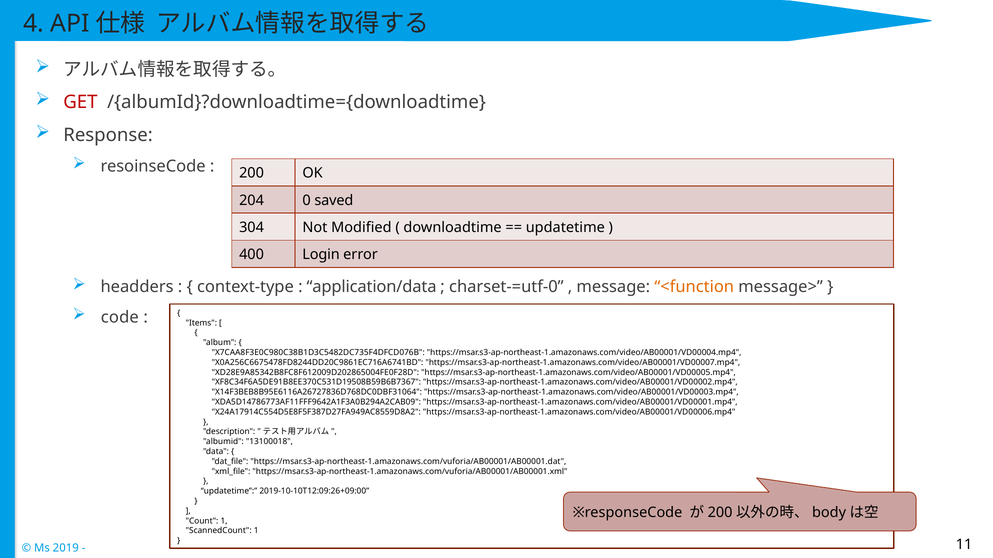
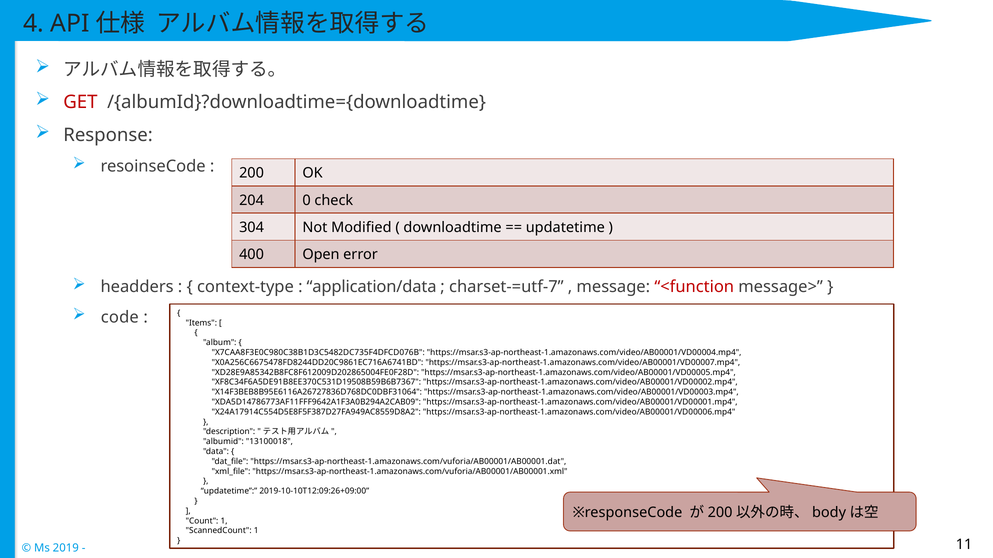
saved: saved -> check
Login: Login -> Open
charset-=utf-0: charset-=utf-0 -> charset-=utf-7
<function colour: orange -> red
